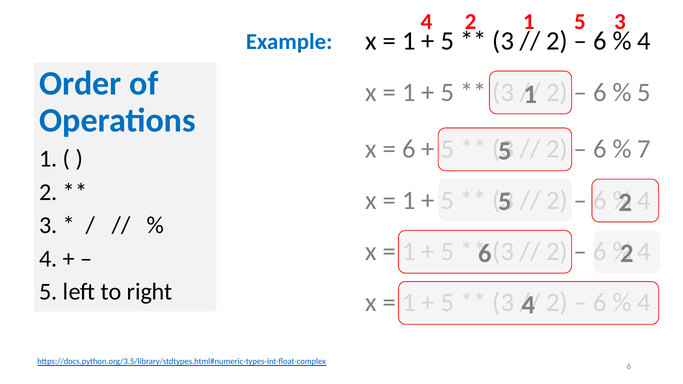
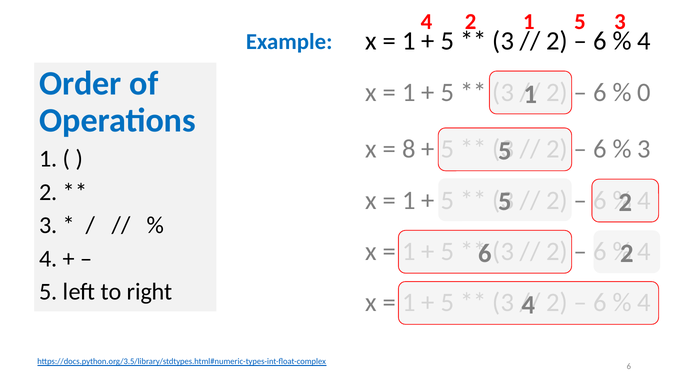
5 at (644, 92): 5 -> 0
6 at (409, 149): 6 -> 8
7 at (644, 149): 7 -> 3
